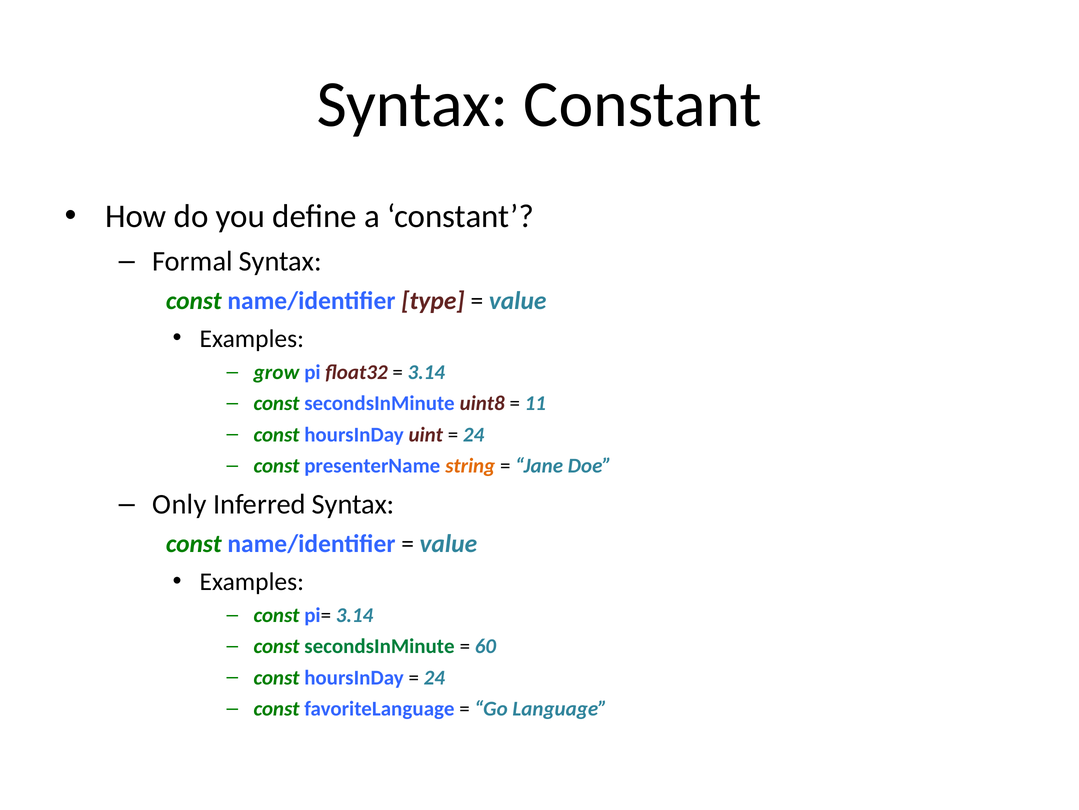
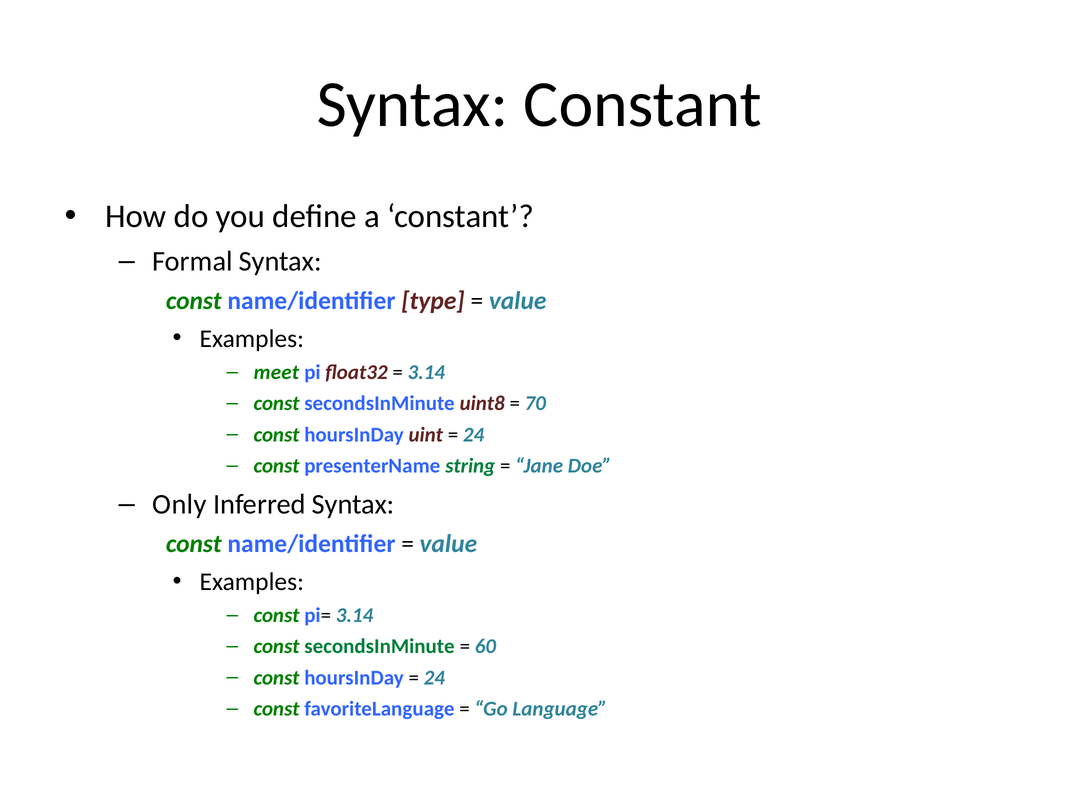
grow: grow -> meet
11: 11 -> 70
string colour: orange -> green
